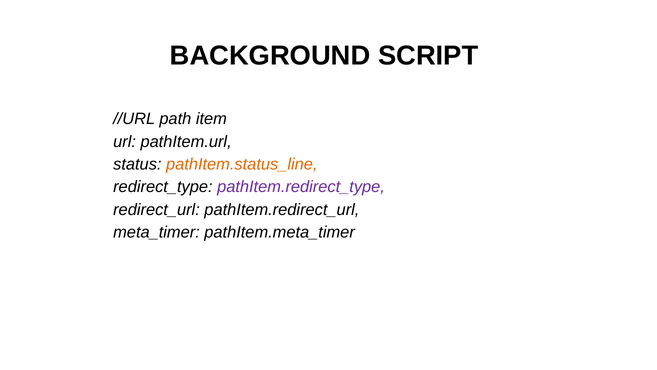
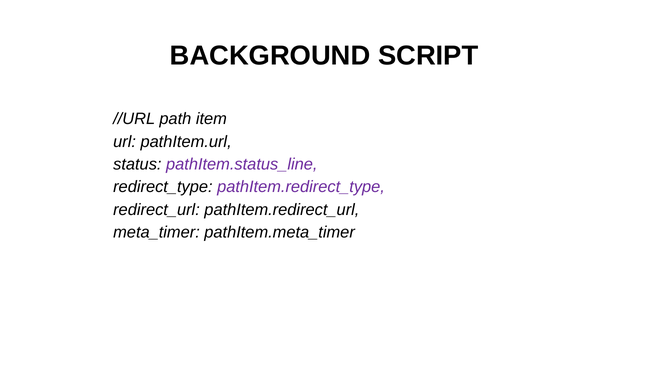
pathItem.status_line colour: orange -> purple
